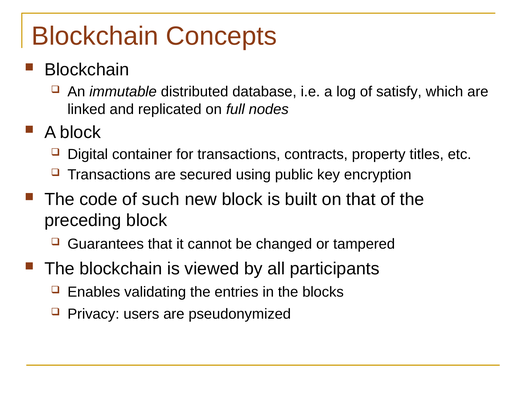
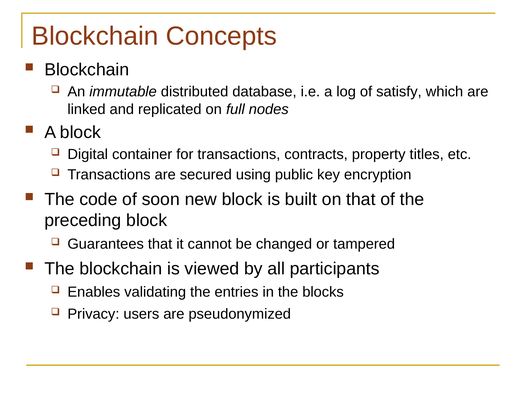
such: such -> soon
